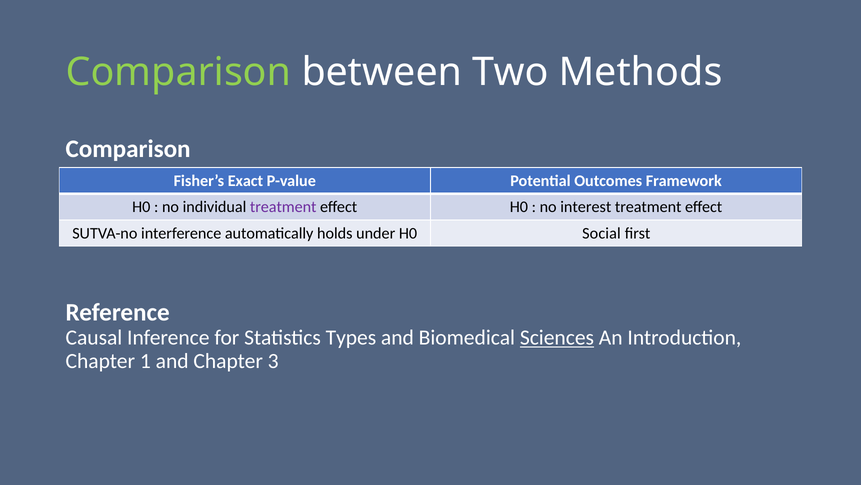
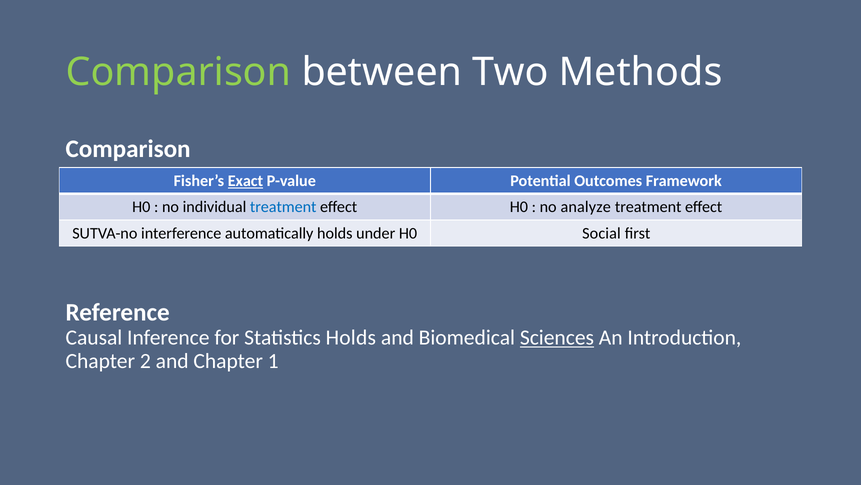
Exact underline: none -> present
treatment at (283, 207) colour: purple -> blue
interest: interest -> analyze
Statistics Types: Types -> Holds
1: 1 -> 2
3: 3 -> 1
